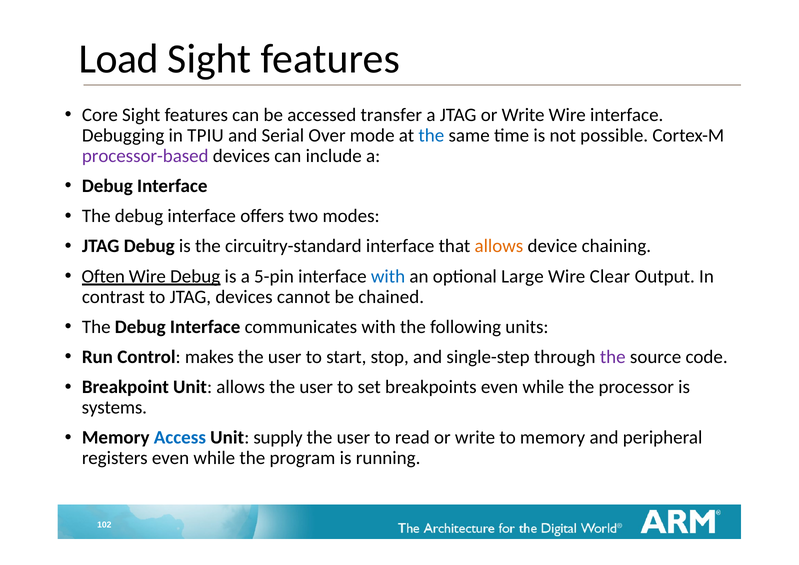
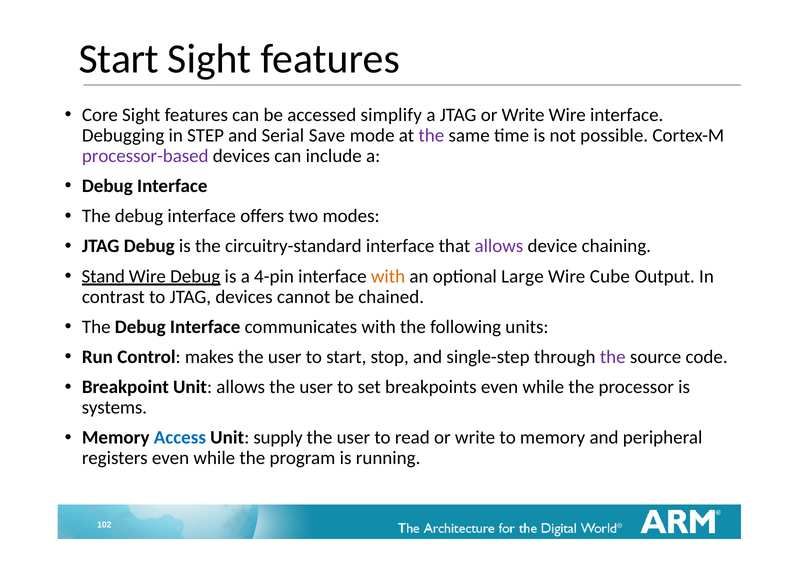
Load at (119, 59): Load -> Start
transfer: transfer -> simplify
TPIU: TPIU -> STEP
Over: Over -> Save
the at (431, 135) colour: blue -> purple
allows at (499, 246) colour: orange -> purple
Often: Often -> Stand
5-pin: 5-pin -> 4-pin
with at (388, 276) colour: blue -> orange
Clear: Clear -> Cube
